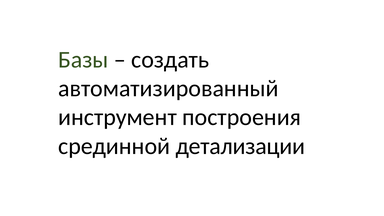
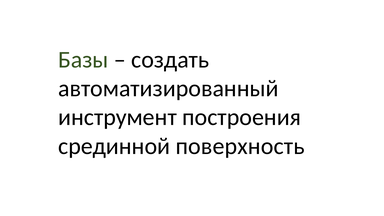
детализации: детализации -> поверхность
